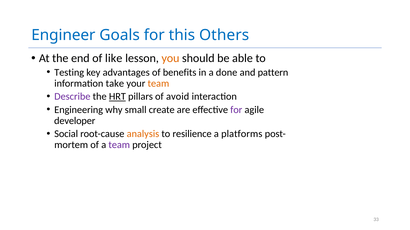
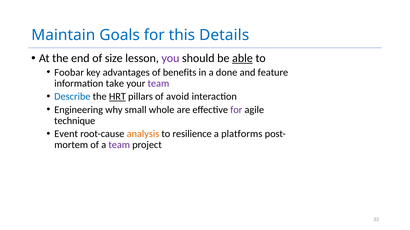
Engineer: Engineer -> Maintain
Others: Others -> Details
like: like -> size
you colour: orange -> purple
able underline: none -> present
Testing: Testing -> Foobar
pattern: pattern -> feature
team at (158, 84) colour: orange -> purple
Describe colour: purple -> blue
create: create -> whole
developer: developer -> technique
Social: Social -> Event
